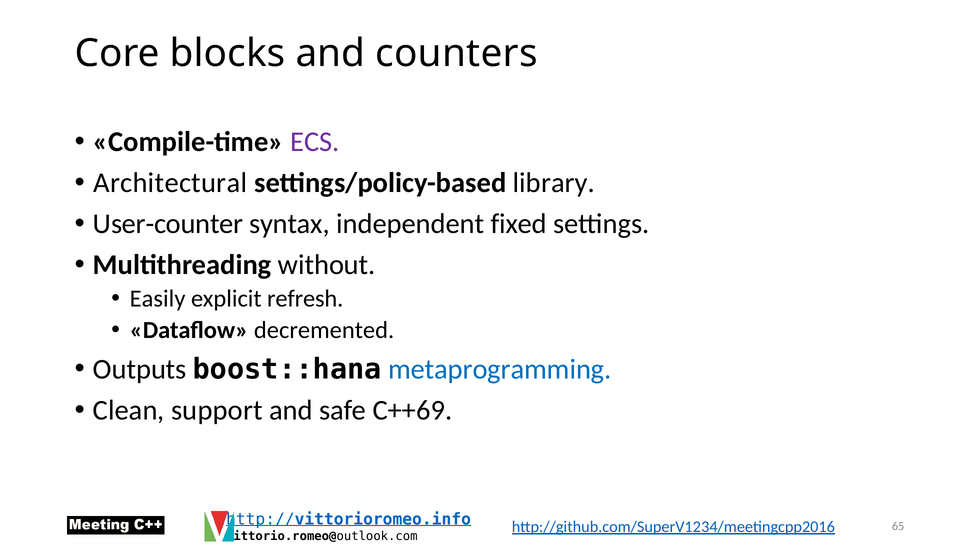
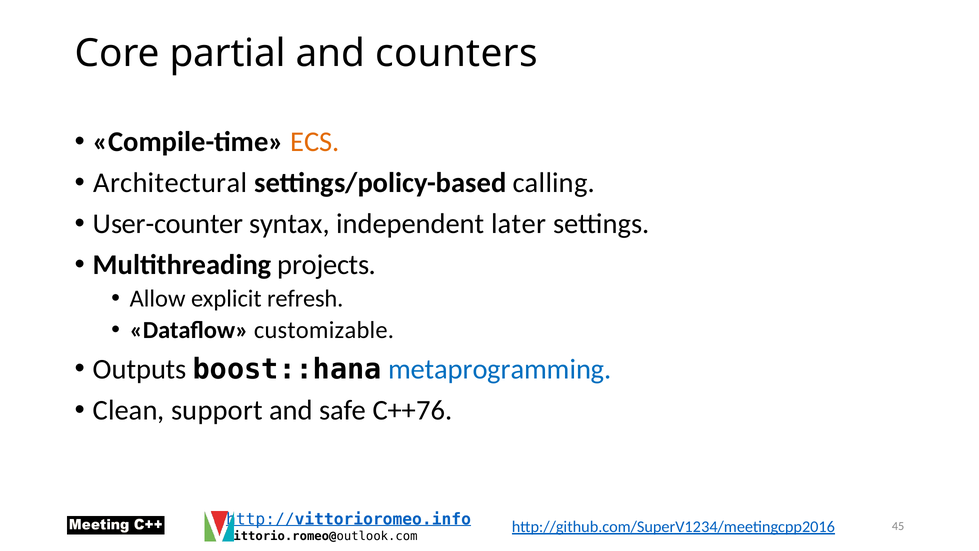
blocks: blocks -> partial
ECS colour: purple -> orange
library: library -> calling
fixed: fixed -> later
without: without -> projects
Easily: Easily -> Allow
decremented: decremented -> customizable
C++69: C++69 -> C++76
65: 65 -> 45
